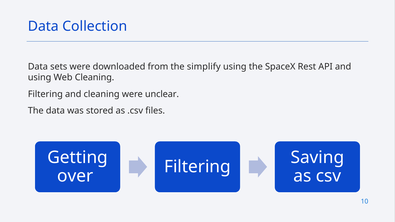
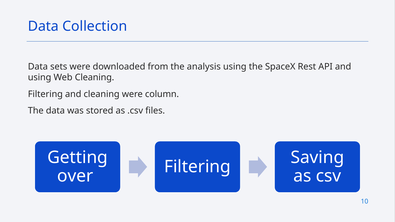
simplify: simplify -> analysis
unclear: unclear -> column
